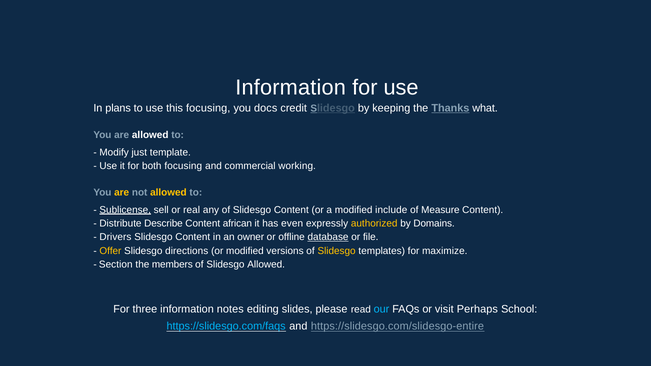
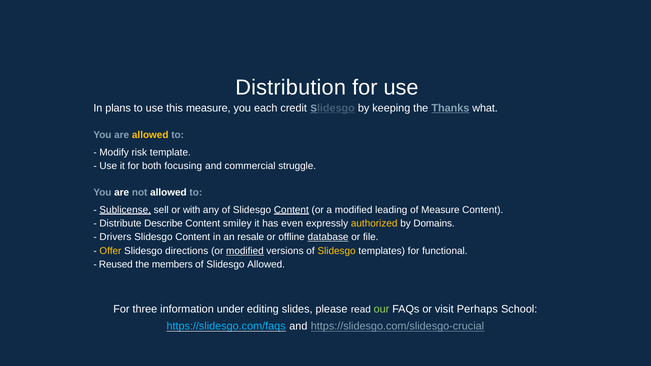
Information at (291, 88): Information -> Distribution
this focusing: focusing -> measure
docs: docs -> each
allowed at (150, 135) colour: white -> yellow
just: just -> risk
working: working -> struggle
are at (122, 193) colour: yellow -> white
allowed at (168, 193) colour: yellow -> white
real: real -> with
Content at (291, 210) underline: none -> present
include: include -> leading
african: african -> smiley
owner: owner -> resale
modified at (245, 251) underline: none -> present
maximize: maximize -> functional
Section: Section -> Reused
notes: notes -> under
our colour: light blue -> light green
https://slidesgo.com/slidesgo-entire: https://slidesgo.com/slidesgo-entire -> https://slidesgo.com/slidesgo-crucial
